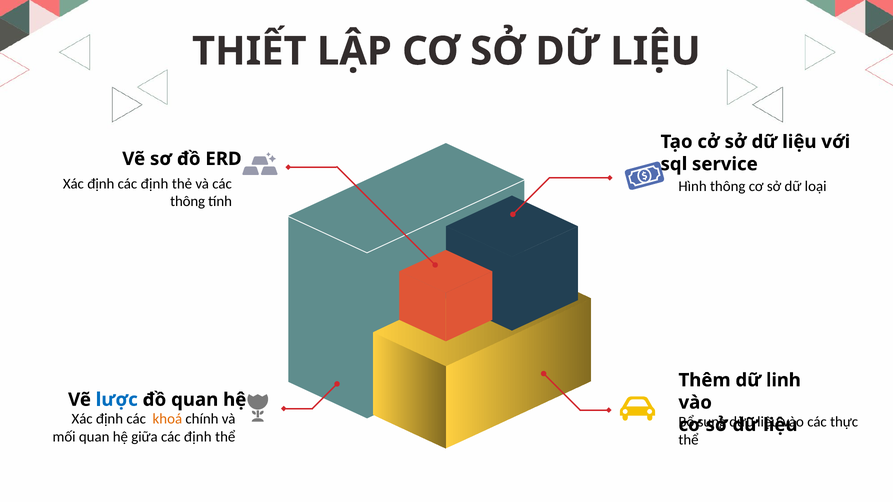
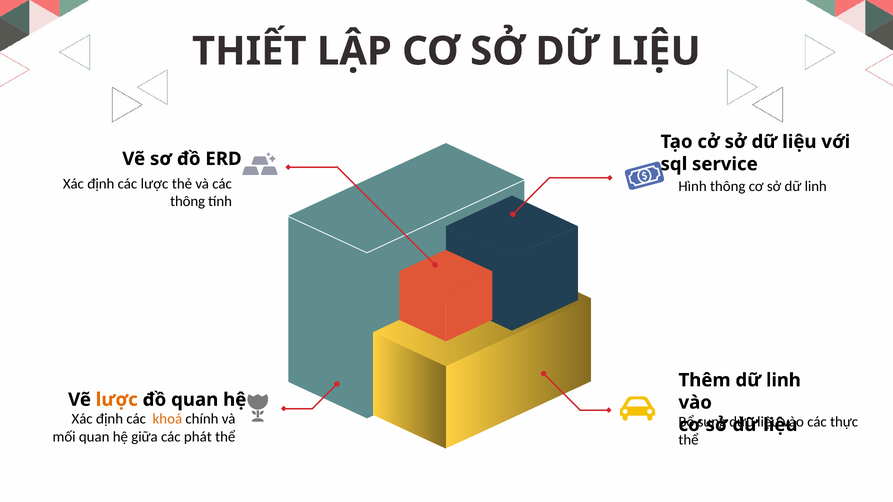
định các định: định -> lược
sở dữ loại: loại -> linh
lược at (117, 400) colour: blue -> orange
giữa các định: định -> phát
